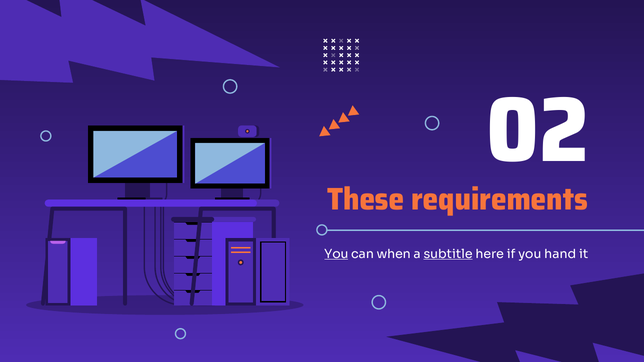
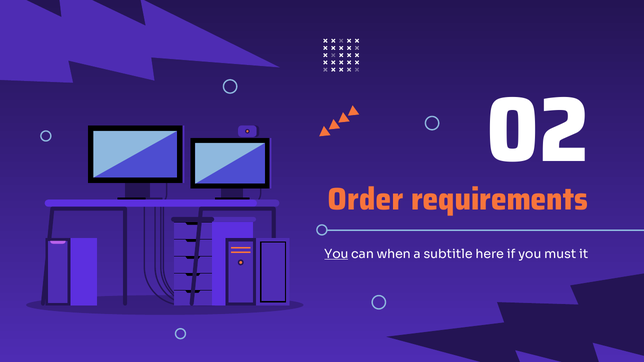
These: These -> Order
subtitle underline: present -> none
hand: hand -> must
